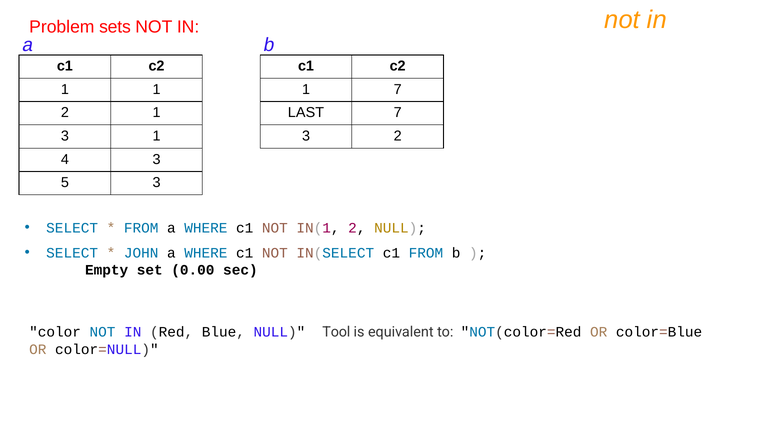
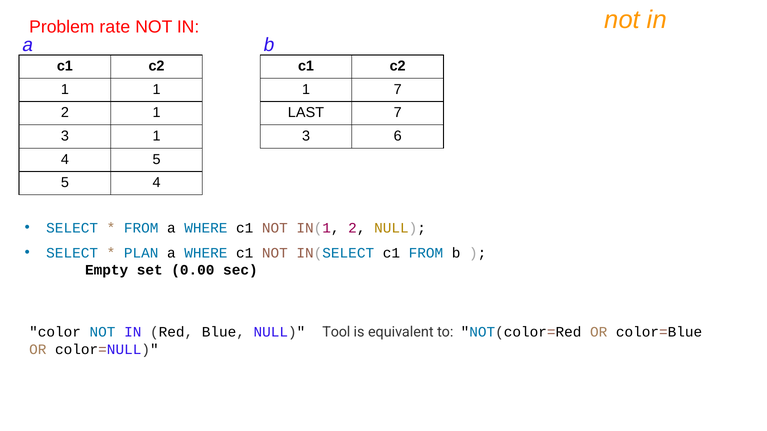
sets: sets -> rate
3 2: 2 -> 6
4 3: 3 -> 5
5 3: 3 -> 4
JOHN: JOHN -> PLAN
